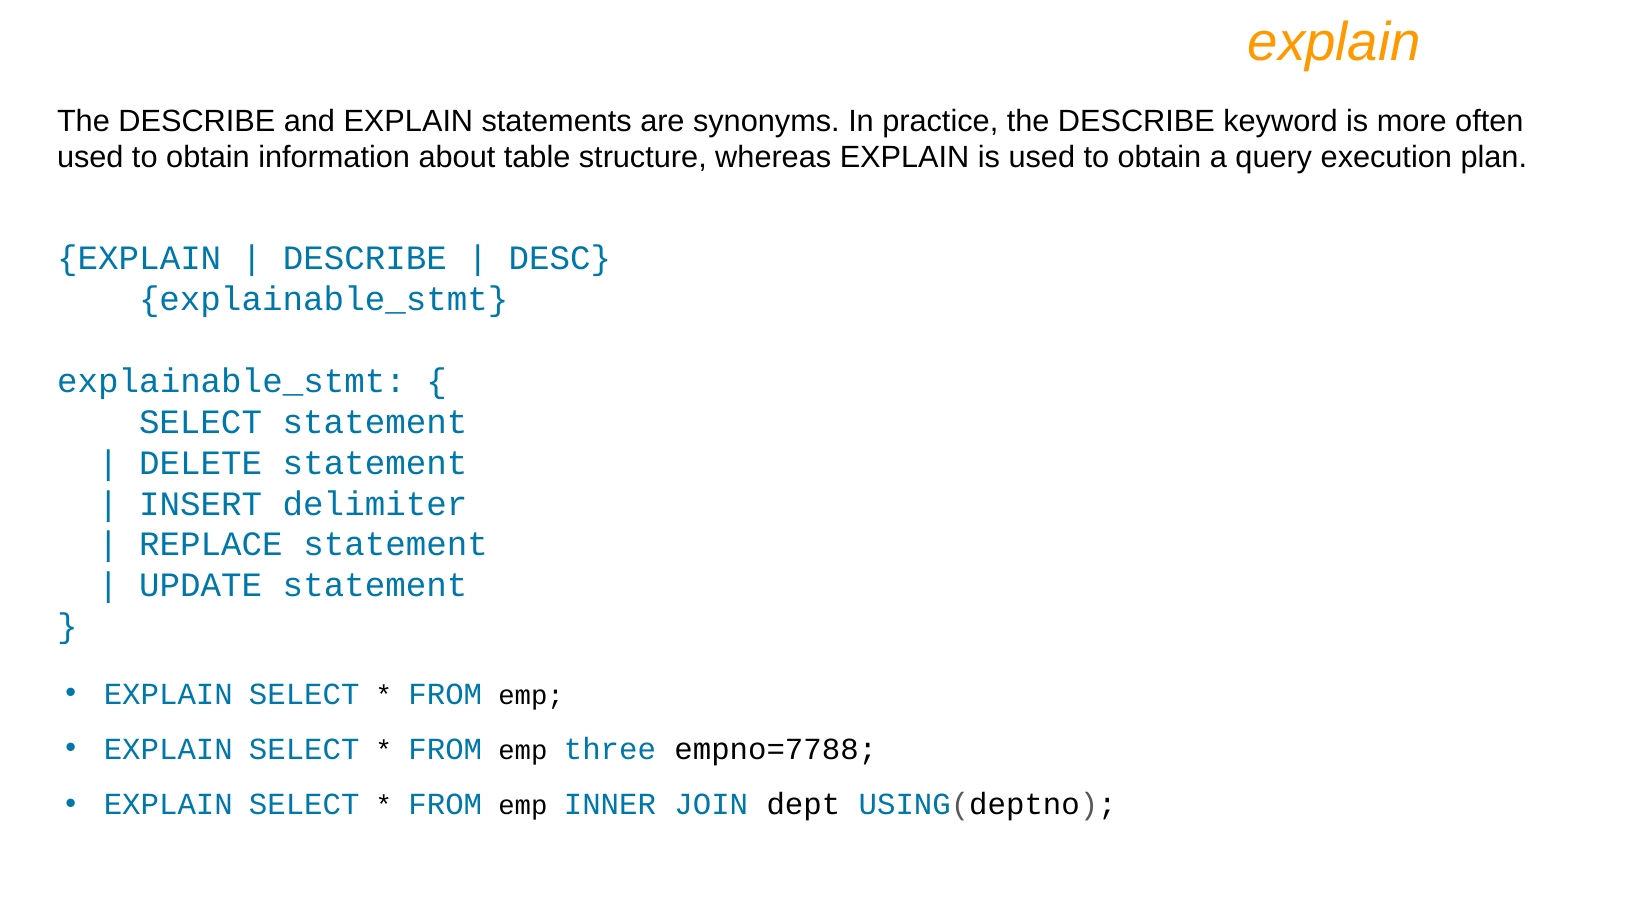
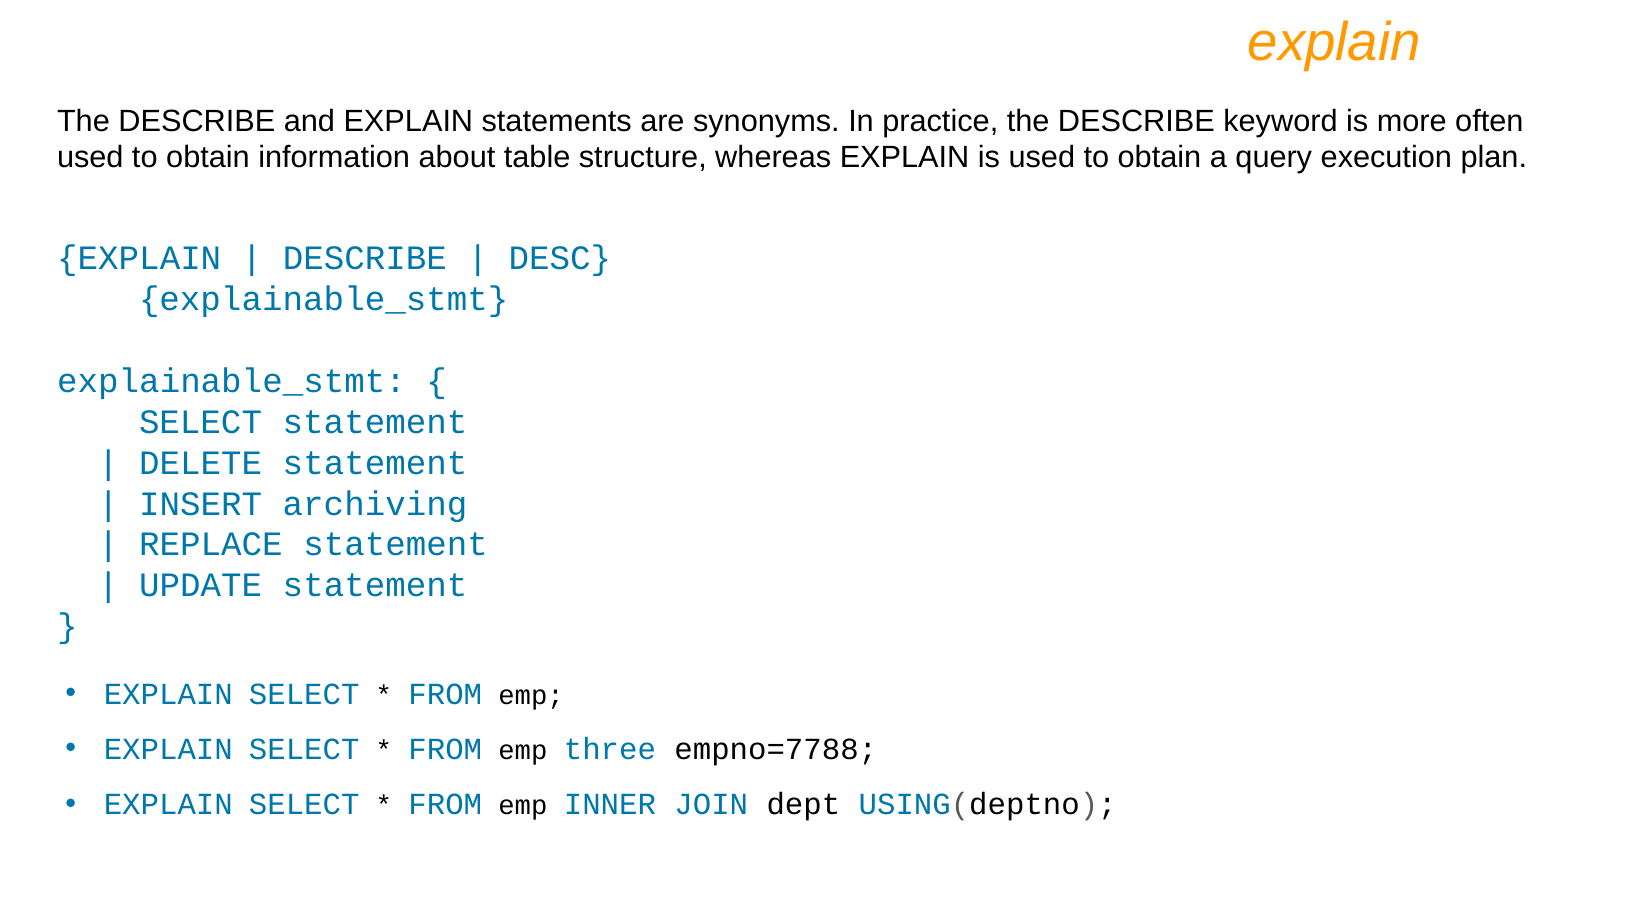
delimiter: delimiter -> archiving
